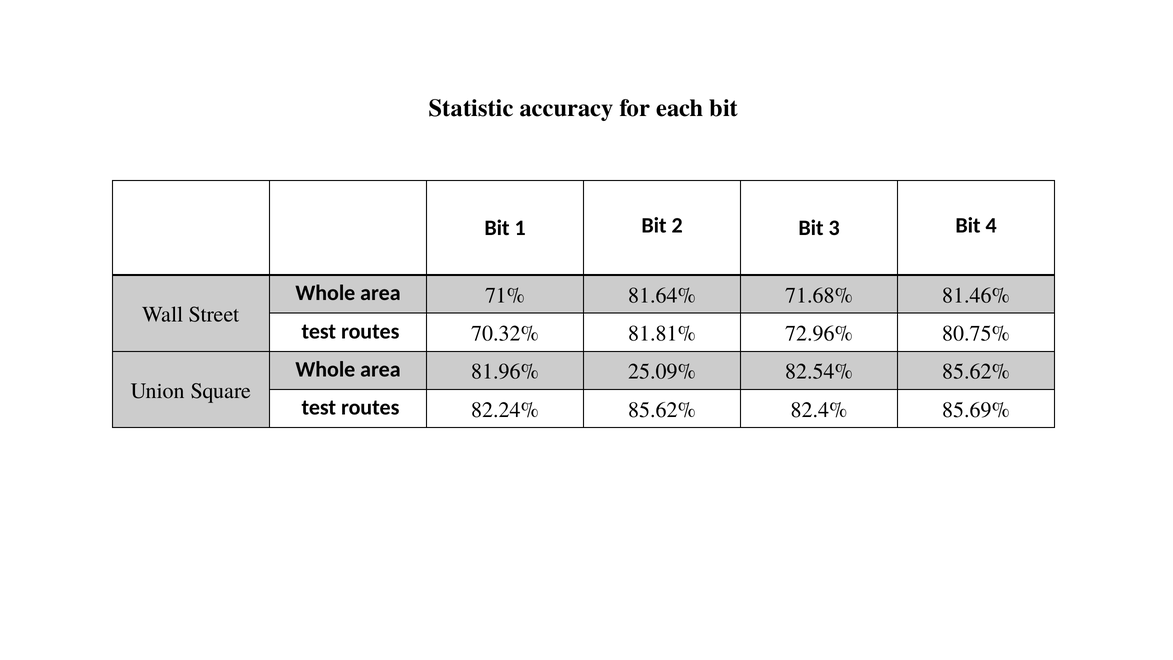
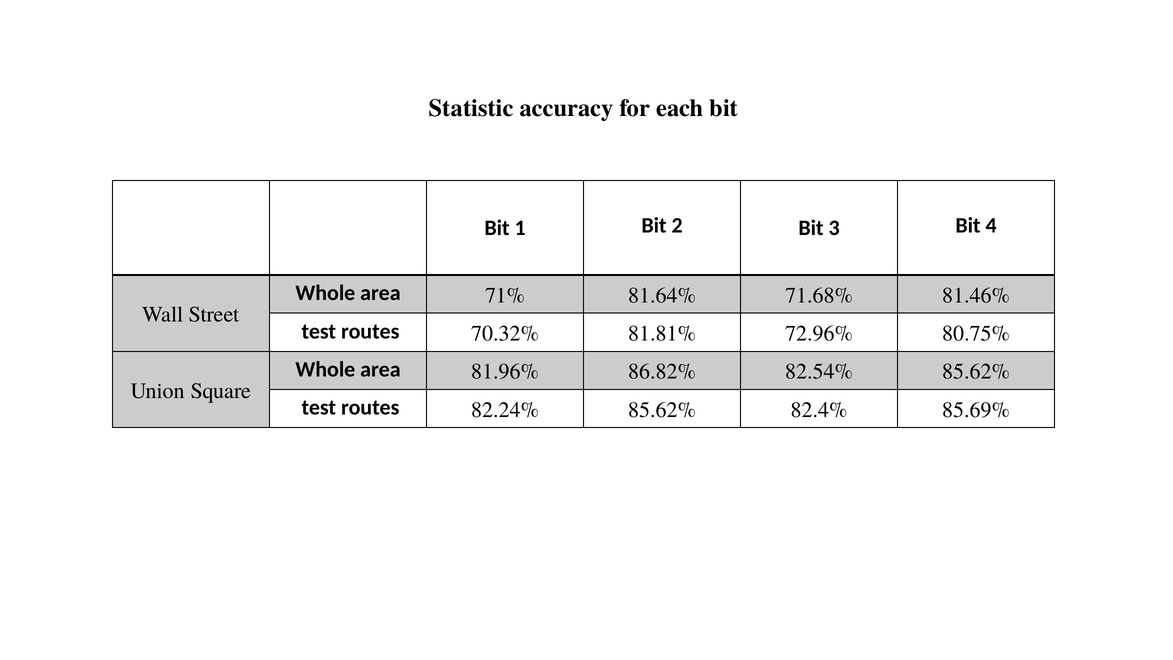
25.09%: 25.09% -> 86.82%
